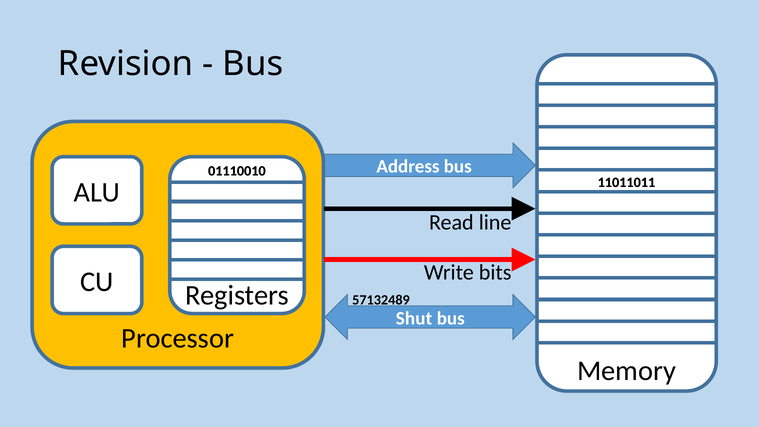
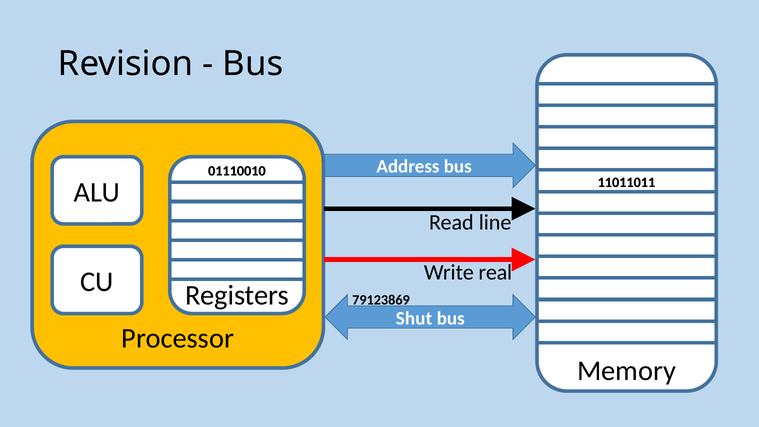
bits: bits -> real
57132489: 57132489 -> 79123869
